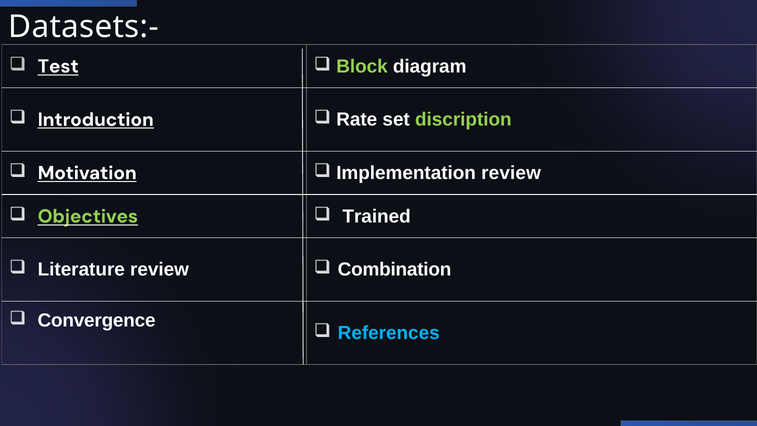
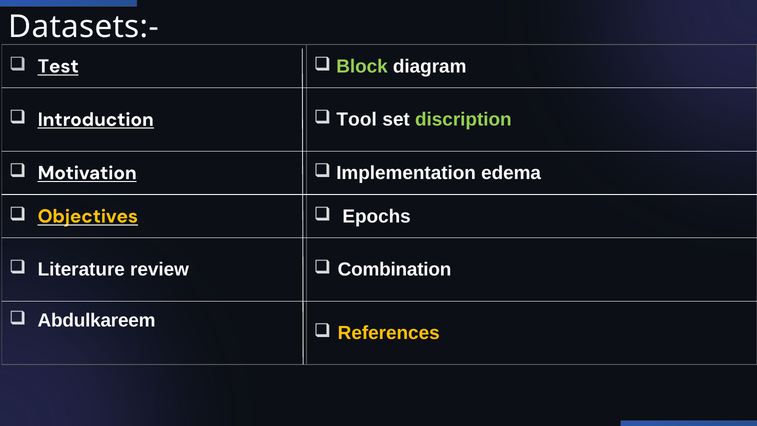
Rate: Rate -> Tool
Implementation review: review -> edema
Objectives colour: light green -> yellow
Trained: Trained -> Epochs
Convergence: Convergence -> Abdulkareem
References colour: light blue -> yellow
